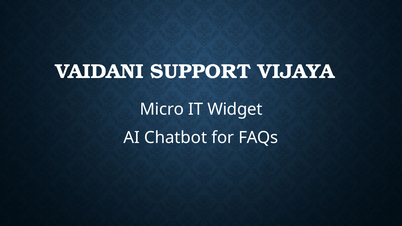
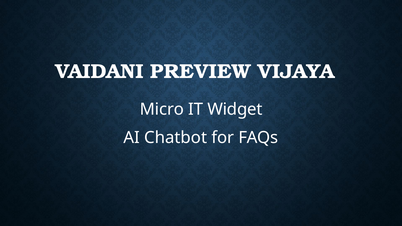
SUPPORT: SUPPORT -> PREVIEW
